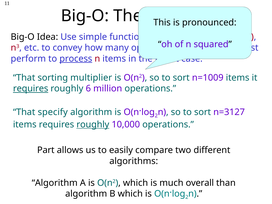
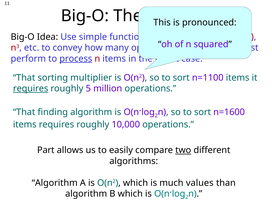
n=1009: n=1009 -> n=1100
6: 6 -> 5
specify: specify -> finding
n=3127: n=3127 -> n=1600
roughly at (93, 125) underline: present -> none
two underline: none -> present
overall: overall -> values
